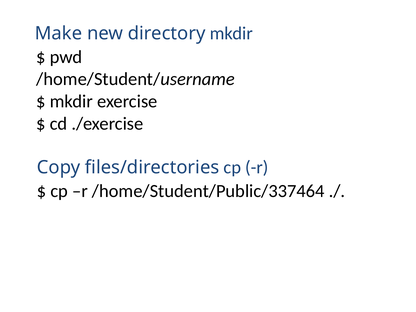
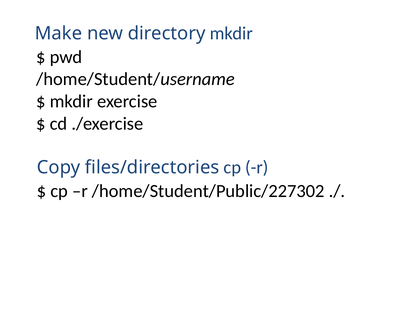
/home/Student/Public/337464: /home/Student/Public/337464 -> /home/Student/Public/227302
